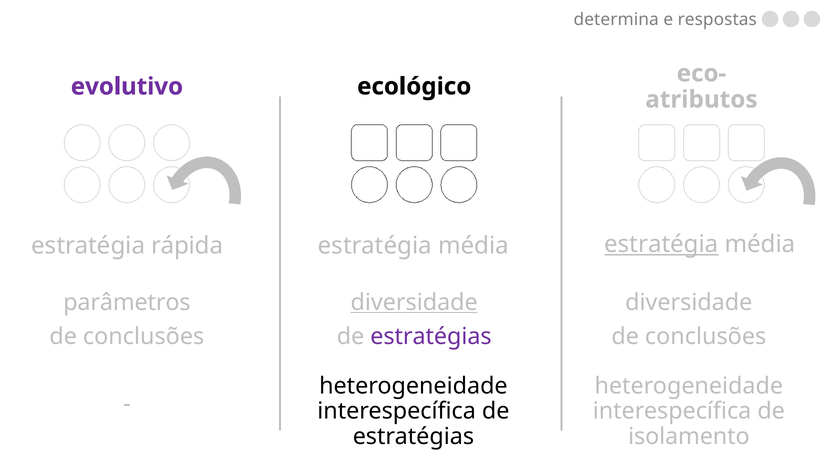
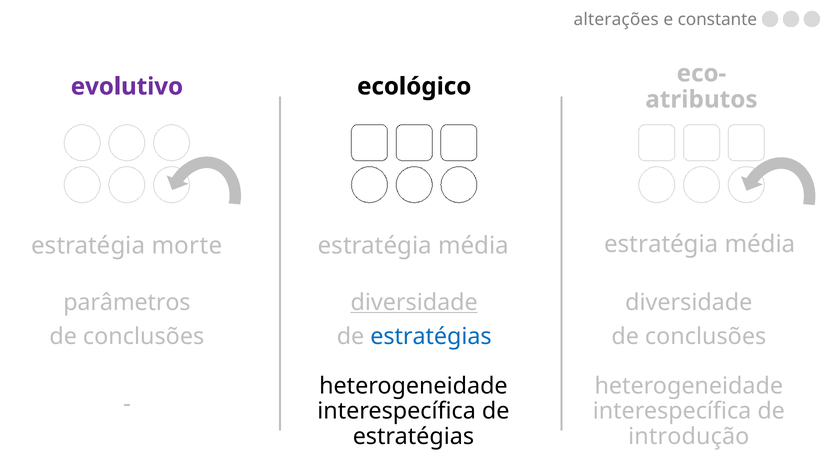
determina: determina -> alterações
respostas: respostas -> constante
rápida: rápida -> morte
estratégia at (661, 244) underline: present -> none
estratégias at (431, 336) colour: purple -> blue
isolamento: isolamento -> introdução
